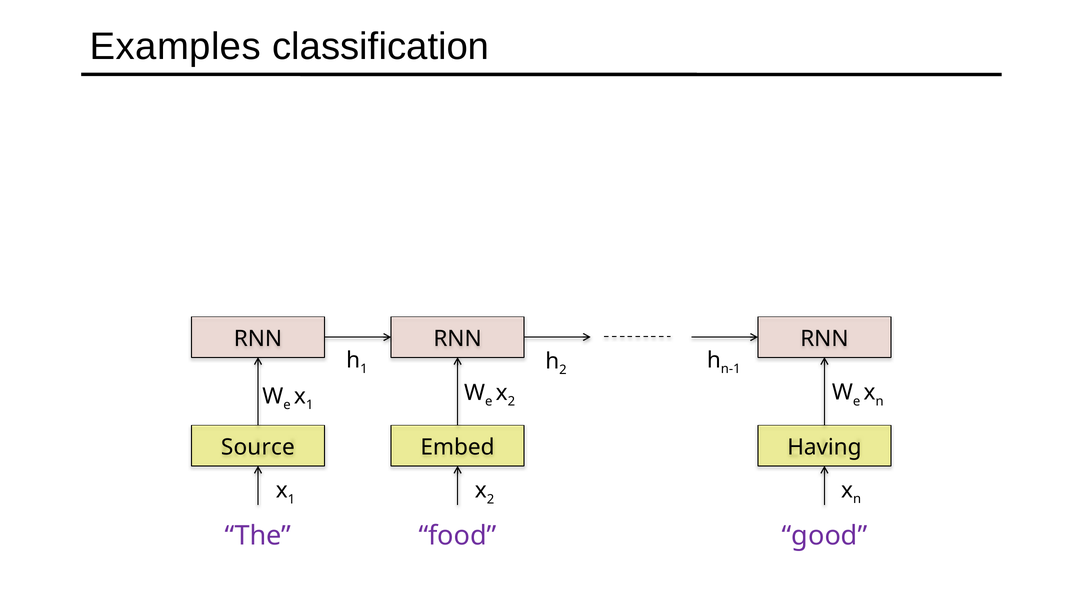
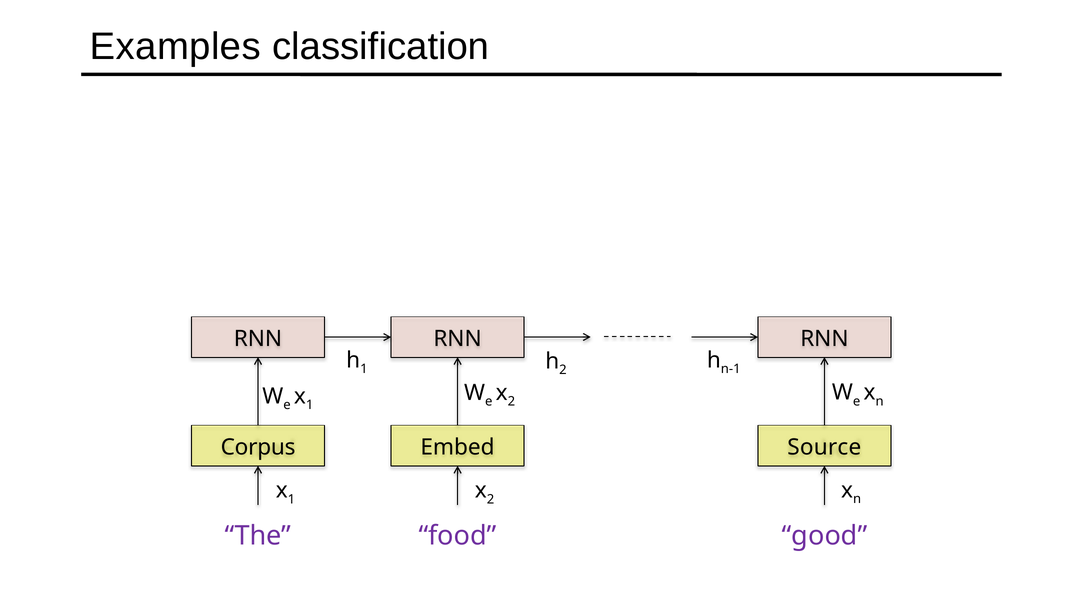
Source: Source -> Corpus
Having: Having -> Source
